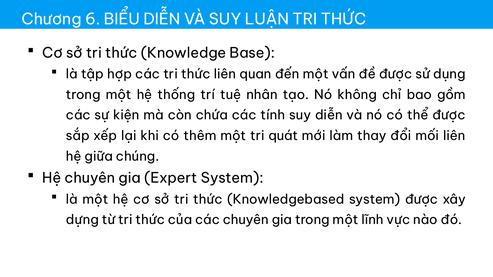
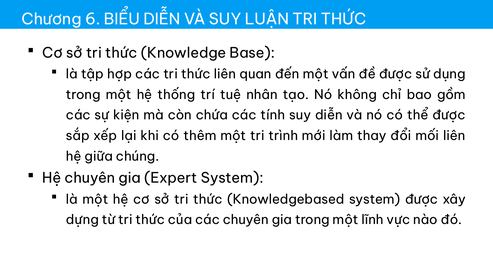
quát: quát -> trình
